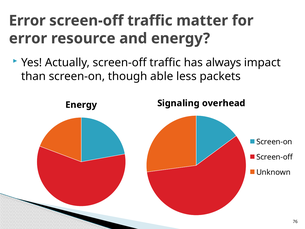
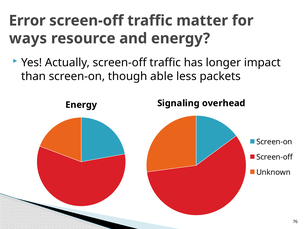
error at (28, 38): error -> ways
always: always -> longer
